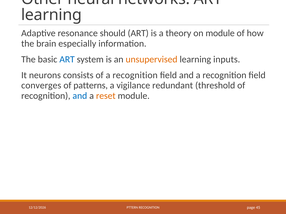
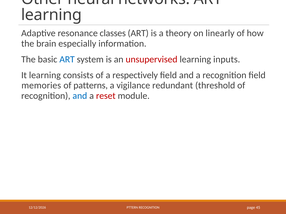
should: should -> classes
on module: module -> linearly
unsupervised colour: orange -> red
It neurons: neurons -> learning
of a recognition: recognition -> respectively
converges: converges -> memories
reset colour: orange -> red
